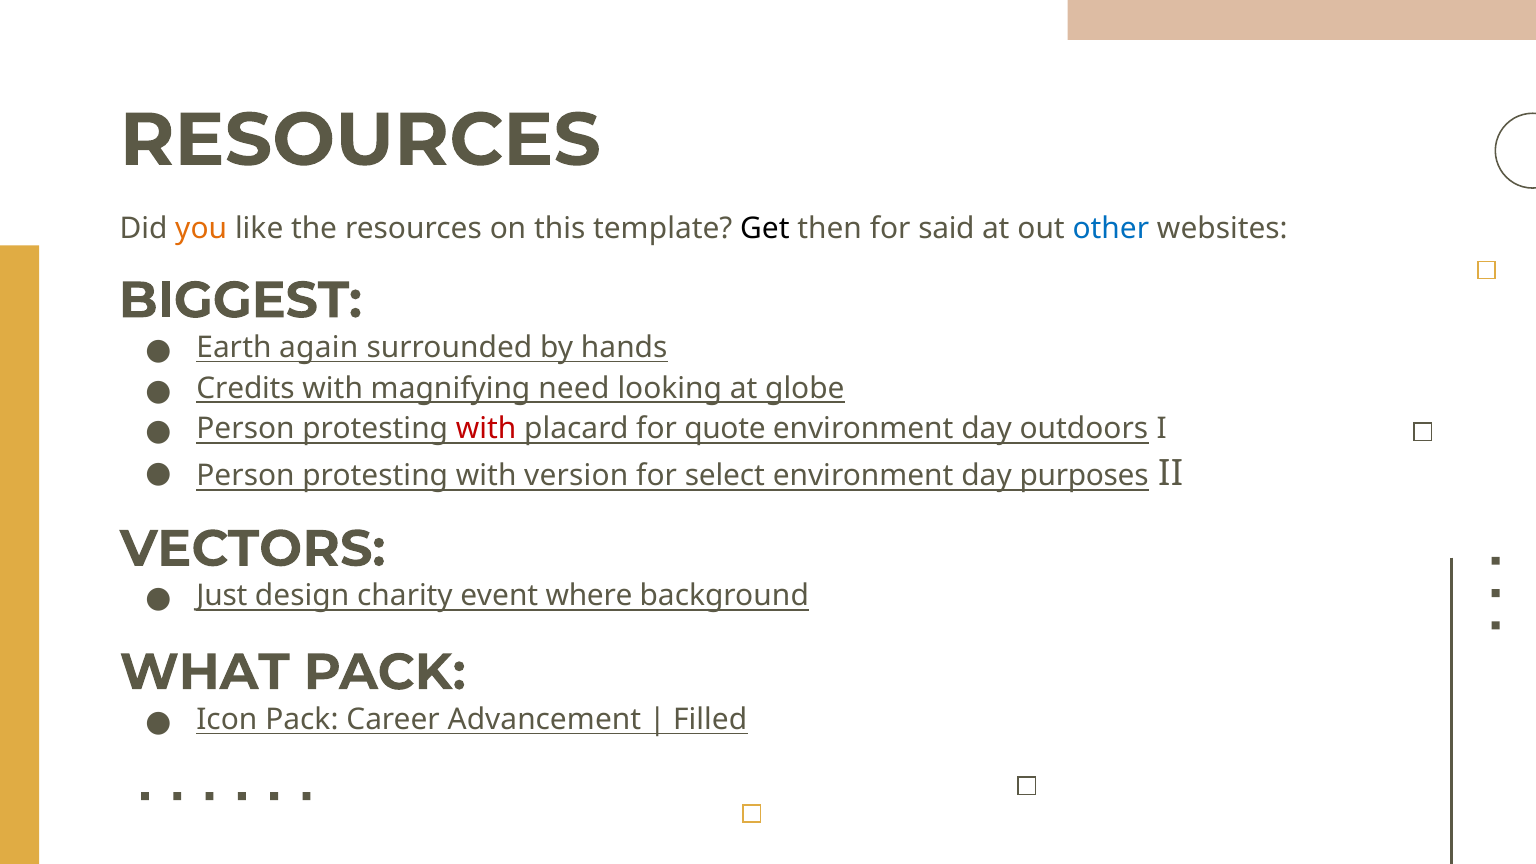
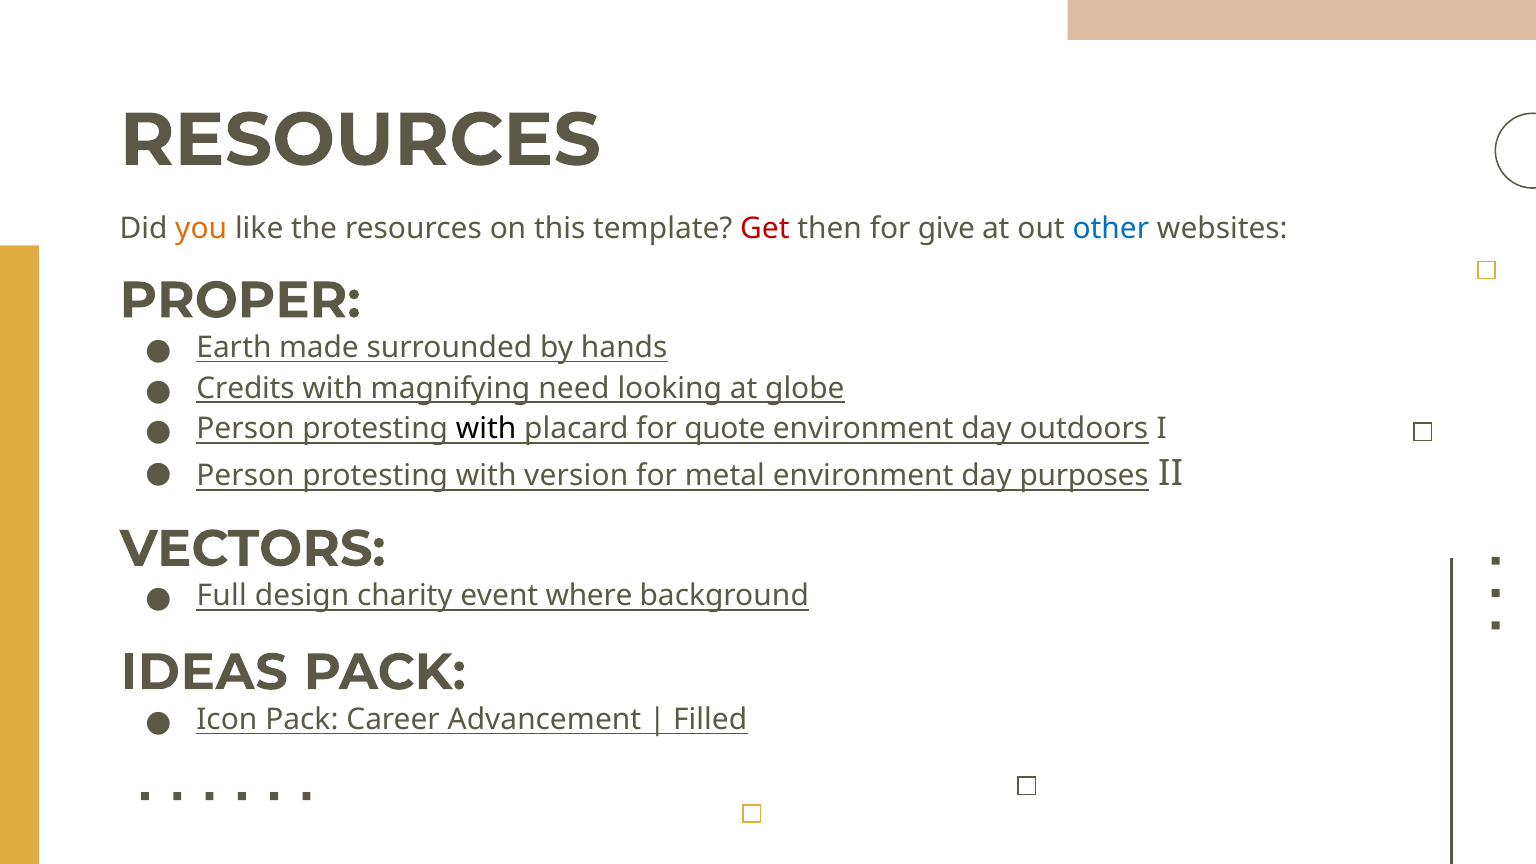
Get colour: black -> red
said: said -> give
BIGGEST: BIGGEST -> PROPER
again: again -> made
with at (486, 429) colour: red -> black
select: select -> metal
Just: Just -> Full
WHAT: WHAT -> IDEAS
